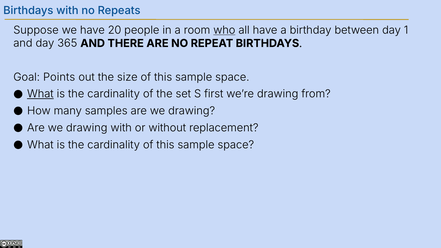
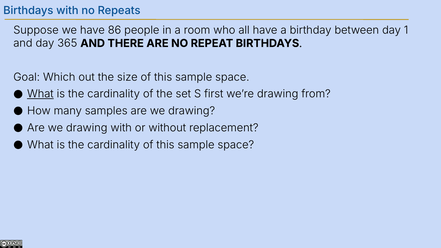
20: 20 -> 86
who underline: present -> none
Points: Points -> Which
